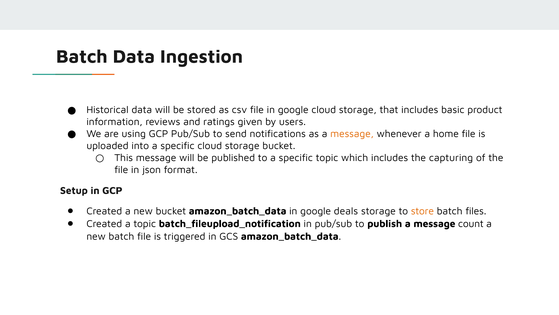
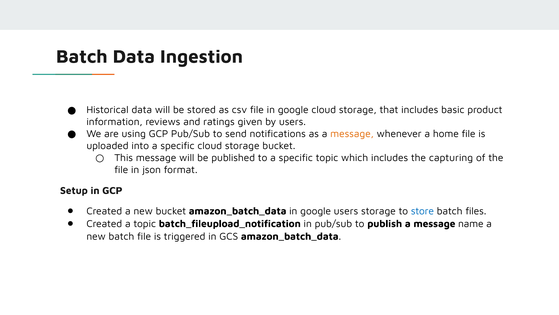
google deals: deals -> users
store colour: orange -> blue
count: count -> name
